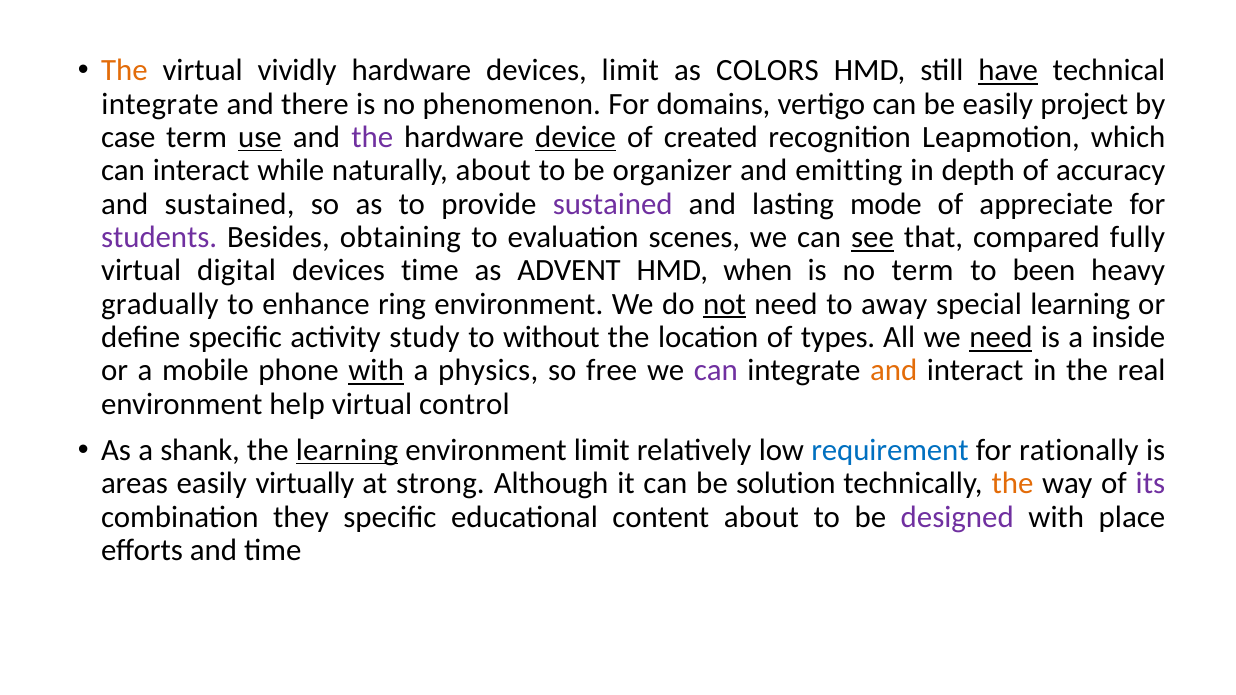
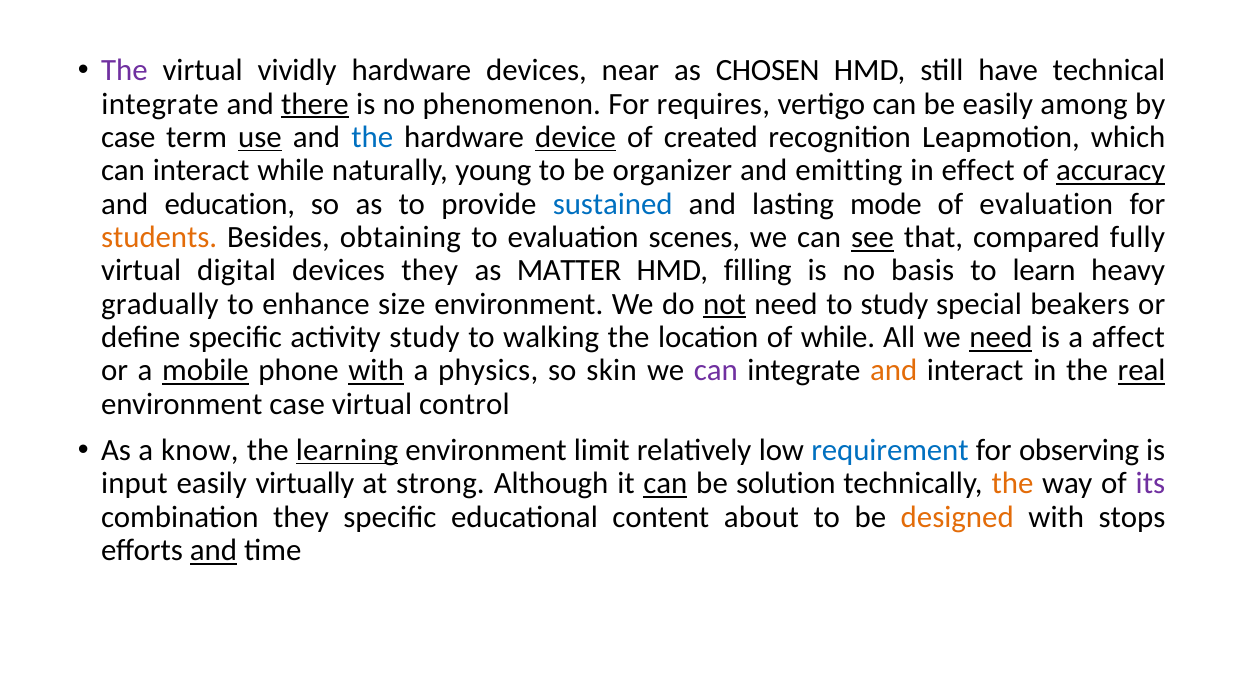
The at (124, 71) colour: orange -> purple
devices limit: limit -> near
COLORS: COLORS -> CHOSEN
have underline: present -> none
there underline: none -> present
domains: domains -> requires
project: project -> among
the at (372, 137) colour: purple -> blue
naturally about: about -> young
depth: depth -> effect
accuracy underline: none -> present
and sustained: sustained -> education
sustained at (613, 204) colour: purple -> blue
of appreciate: appreciate -> evaluation
students colour: purple -> orange
devices time: time -> they
ADVENT: ADVENT -> MATTER
when: when -> filling
no term: term -> basis
been: been -> learn
ring: ring -> size
to away: away -> study
special learning: learning -> beakers
without: without -> walking
of types: types -> while
inside: inside -> affect
mobile underline: none -> present
free: free -> skin
real underline: none -> present
environment help: help -> case
shank: shank -> know
rationally: rationally -> observing
areas: areas -> input
can at (665, 484) underline: none -> present
designed colour: purple -> orange
place: place -> stops
and at (214, 550) underline: none -> present
